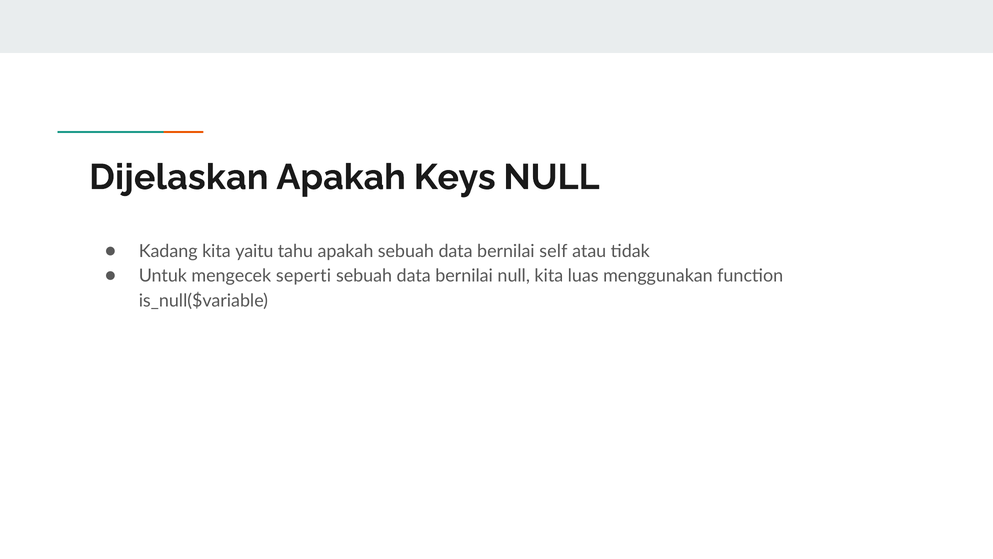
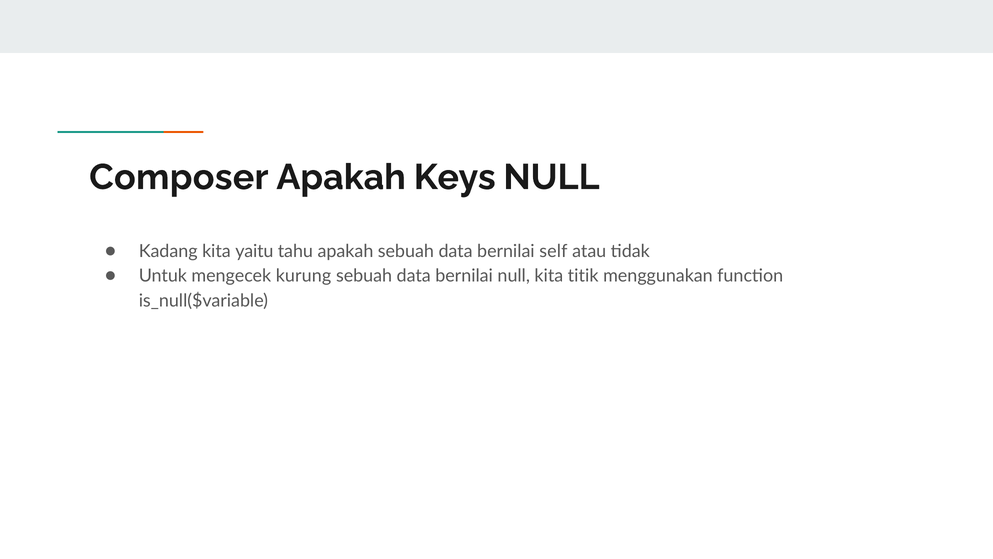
Dijelaskan: Dijelaskan -> Composer
seperti: seperti -> kurung
luas: luas -> titik
